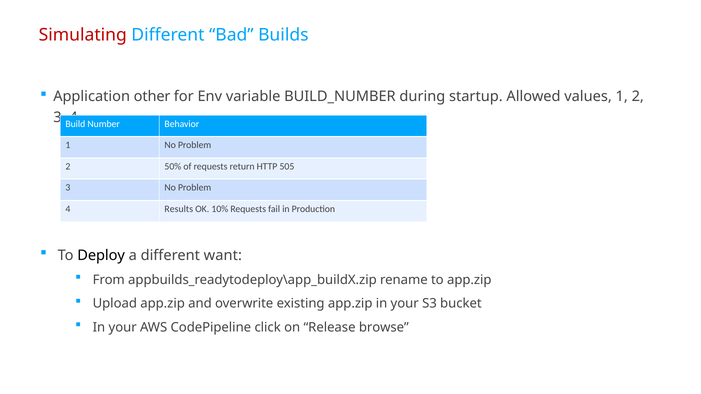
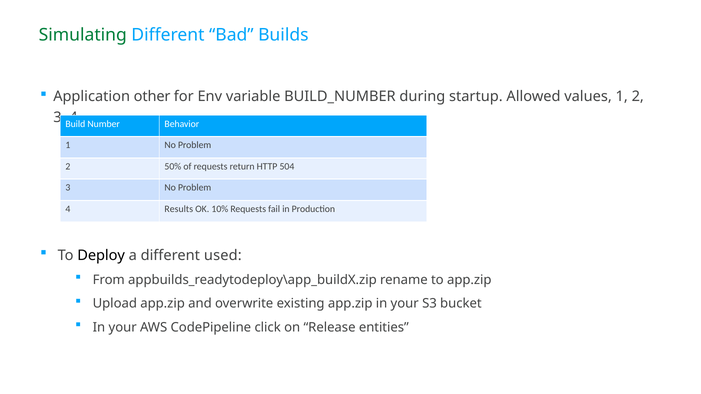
Simulating colour: red -> green
505: 505 -> 504
want: want -> used
browse: browse -> entities
